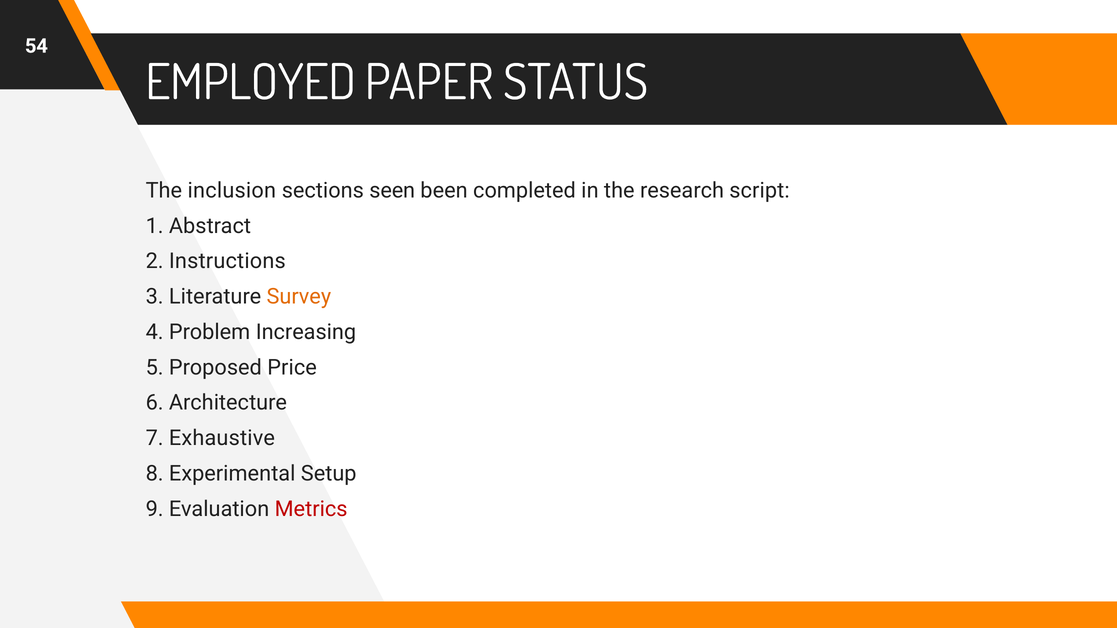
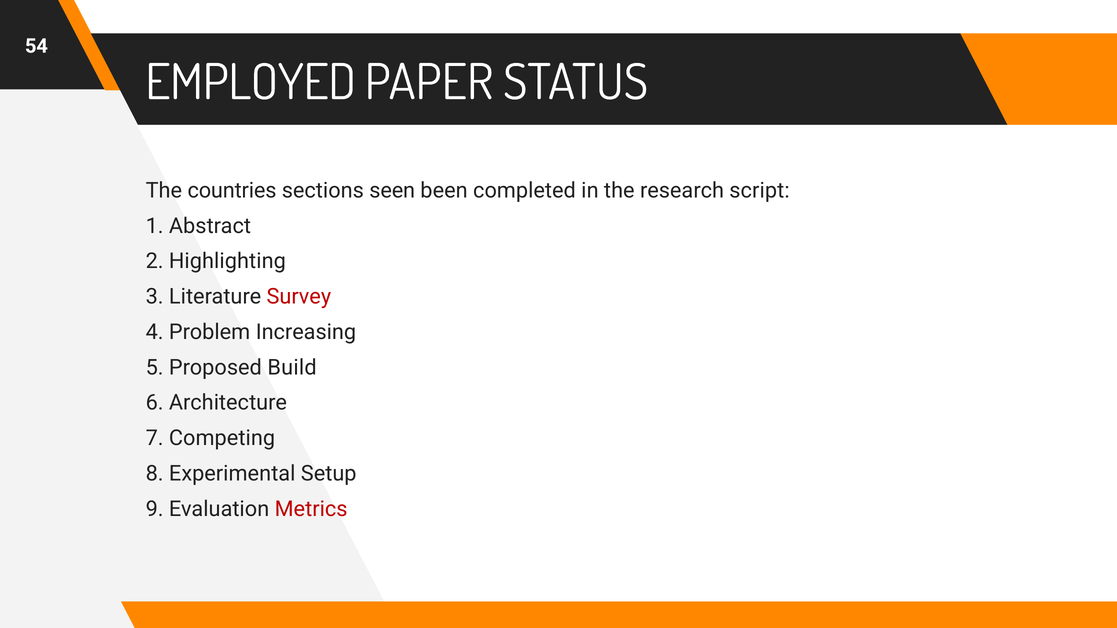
inclusion: inclusion -> countries
Instructions: Instructions -> Highlighting
Survey colour: orange -> red
Price: Price -> Build
Exhaustive: Exhaustive -> Competing
